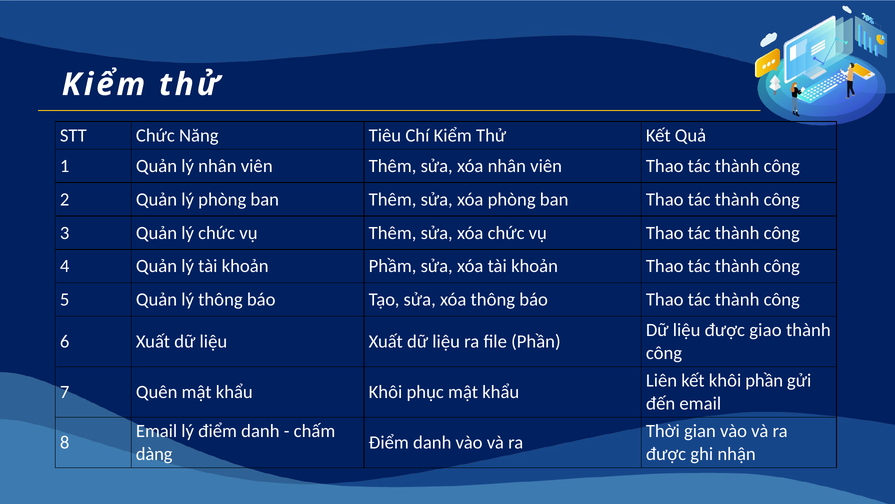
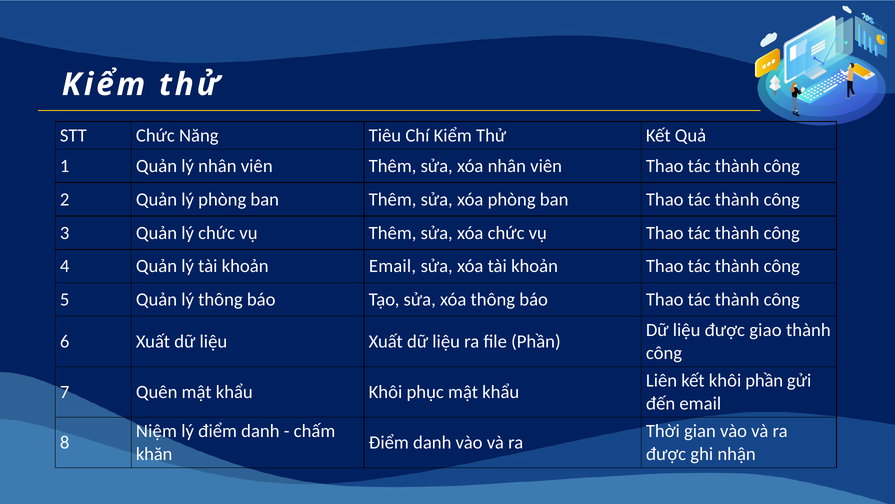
khoản Phầm: Phầm -> Email
Email at (157, 431): Email -> Niệm
dàng: dàng -> khăn
